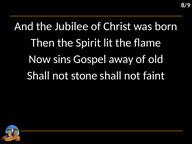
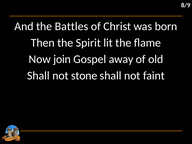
Jubilee: Jubilee -> Battles
sins: sins -> join
